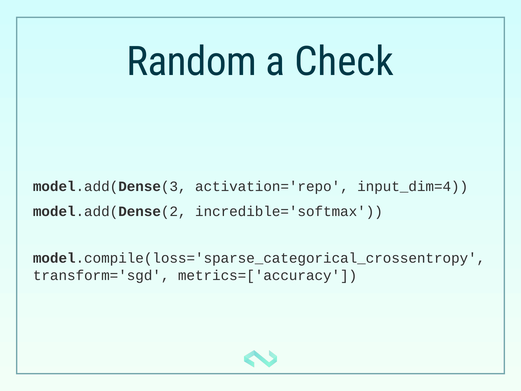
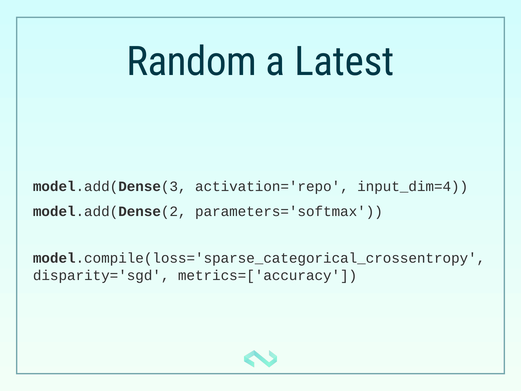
Check: Check -> Latest
incredible='softmax: incredible='softmax -> parameters='softmax
transform='sgd: transform='sgd -> disparity='sgd
